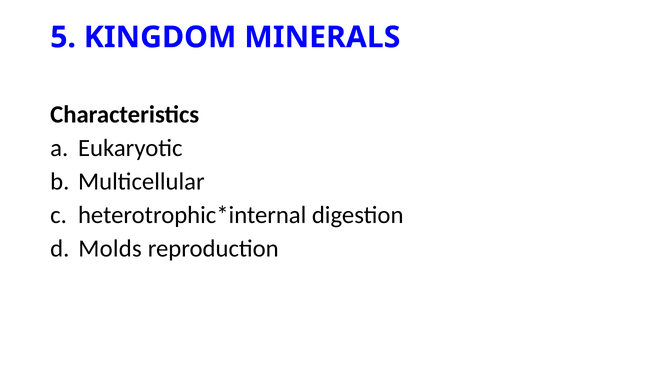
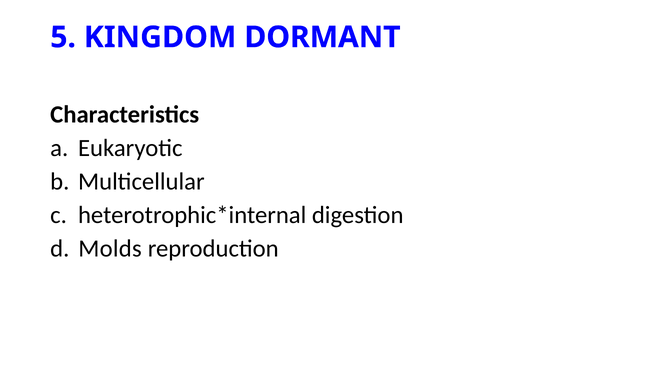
MINERALS: MINERALS -> DORMANT
